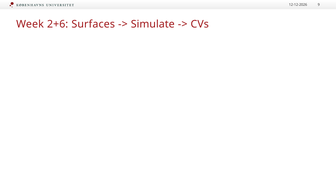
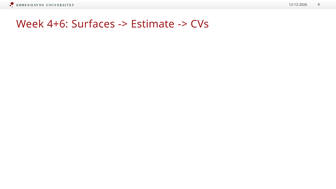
2+6: 2+6 -> 4+6
Simulate: Simulate -> Estimate
